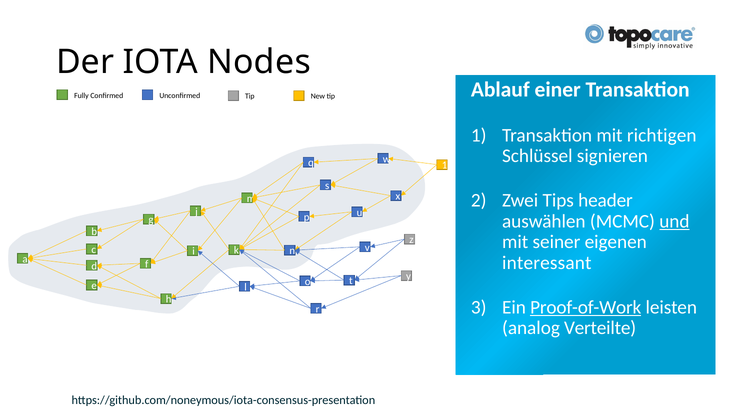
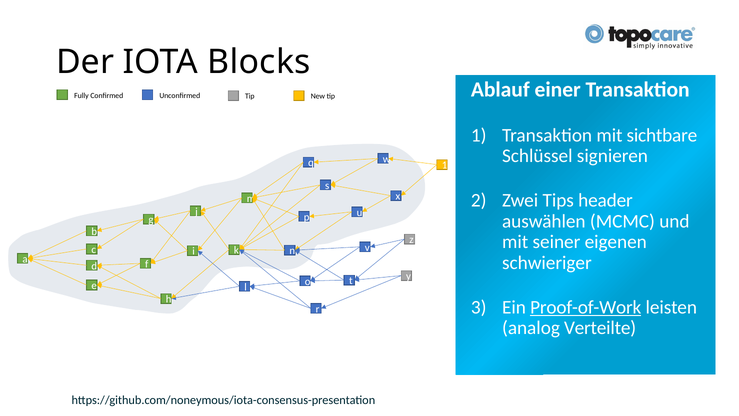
Nodes: Nodes -> Blocks
richtigen: richtigen -> sichtbare
und underline: present -> none
interessant: interessant -> schwieriger
